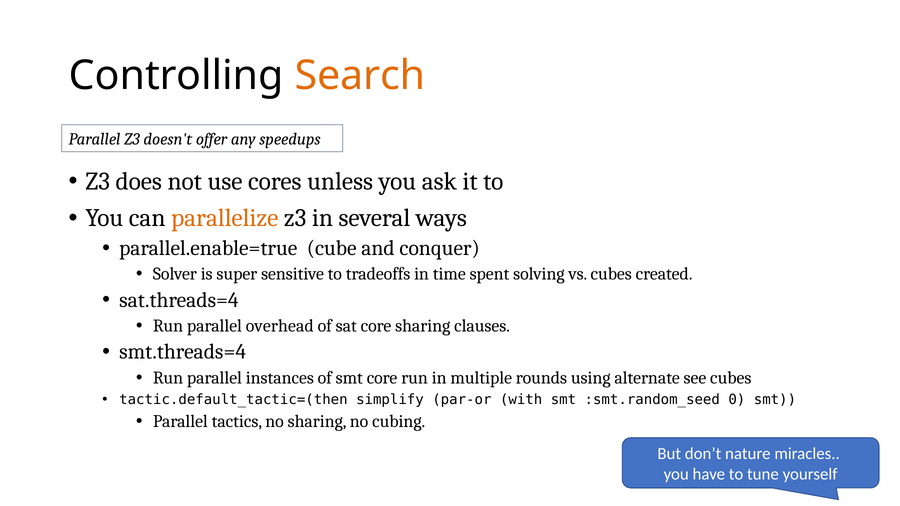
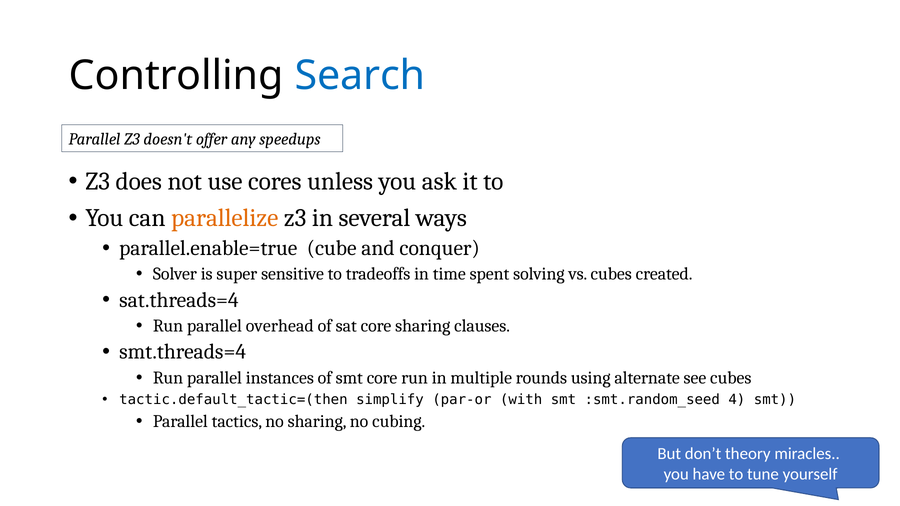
Search colour: orange -> blue
0: 0 -> 4
nature: nature -> theory
